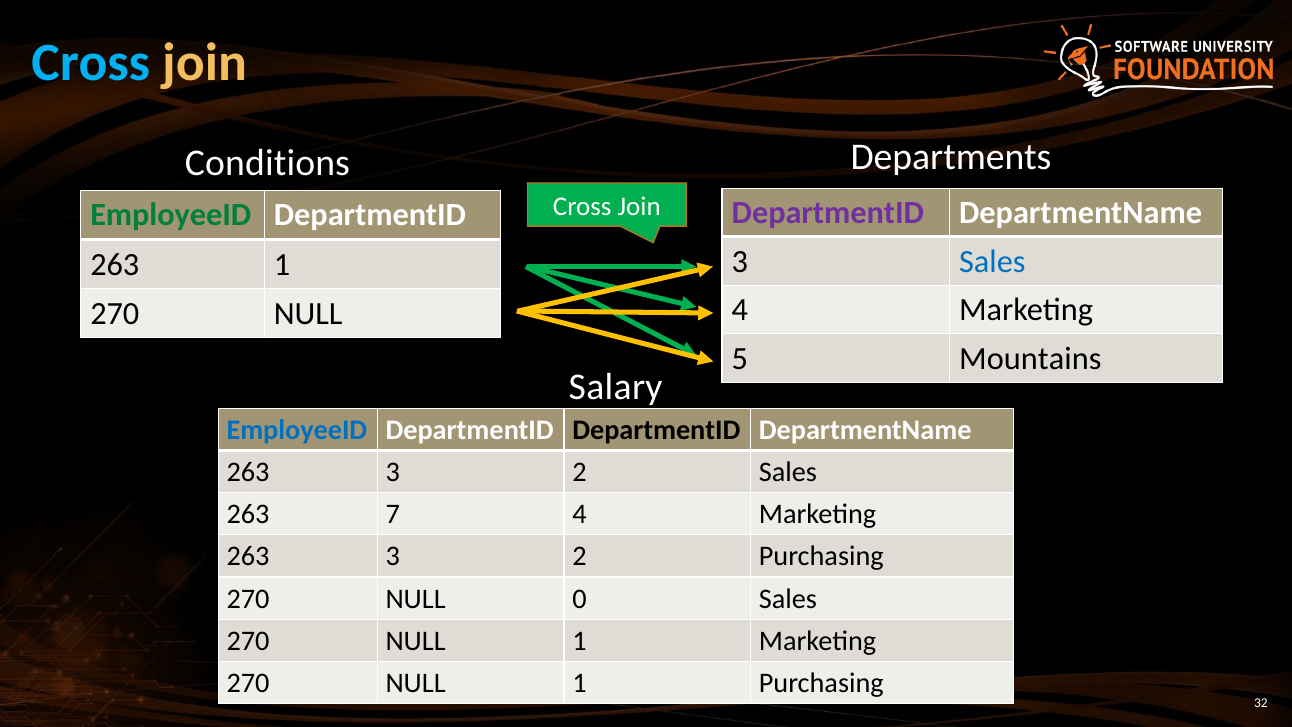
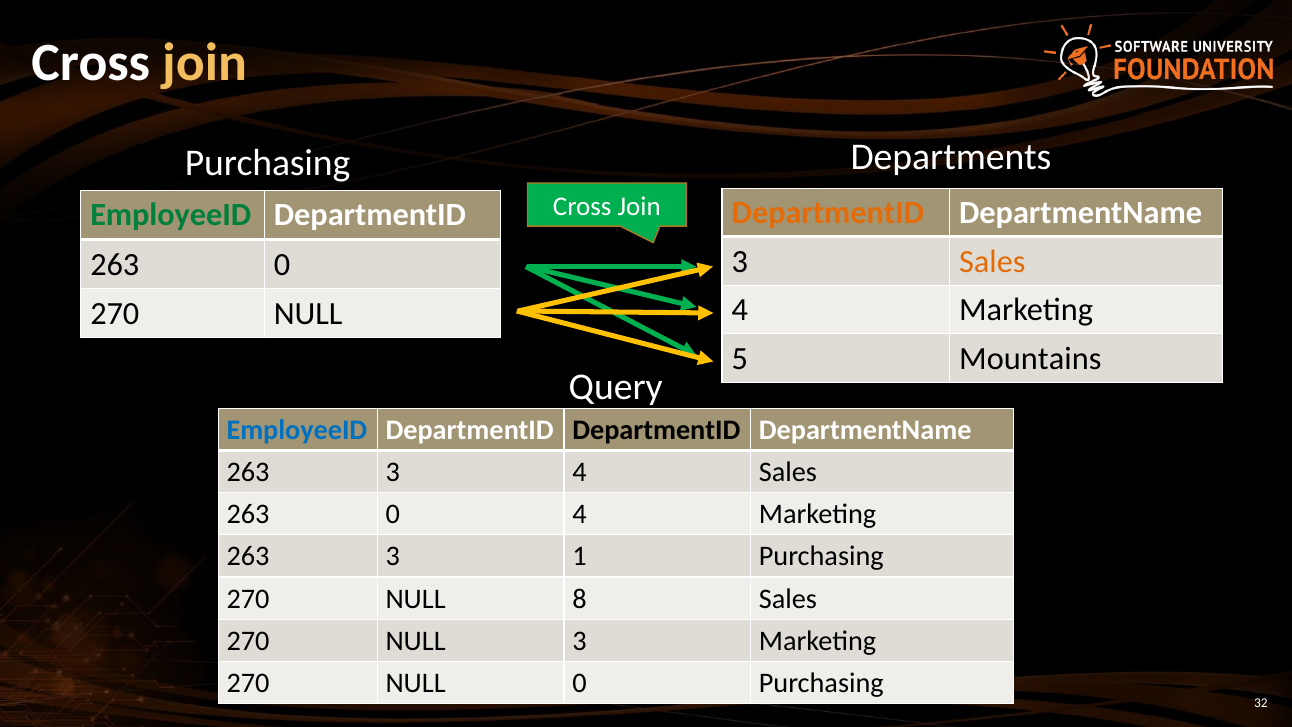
Cross at (91, 63) colour: light blue -> white
Conditions at (267, 163): Conditions -> Purchasing
DepartmentID at (828, 213) colour: purple -> orange
Sales at (992, 261) colour: blue -> orange
1 at (282, 264): 1 -> 0
Salary: Salary -> Query
2 at (579, 472): 2 -> 4
7 at (393, 514): 7 -> 0
2 at (579, 556): 2 -> 1
0: 0 -> 8
1 at (579, 641): 1 -> 3
1 at (579, 683): 1 -> 0
